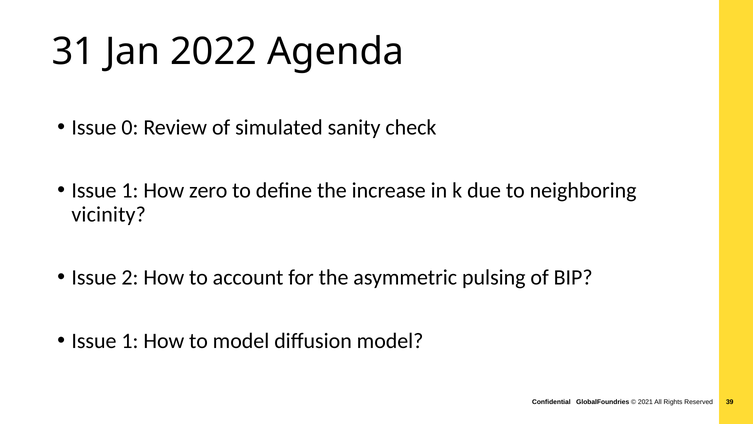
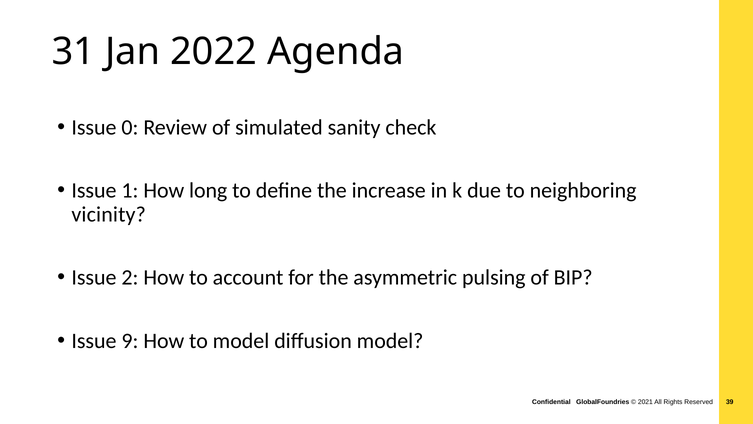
zero: zero -> long
1 at (130, 340): 1 -> 9
